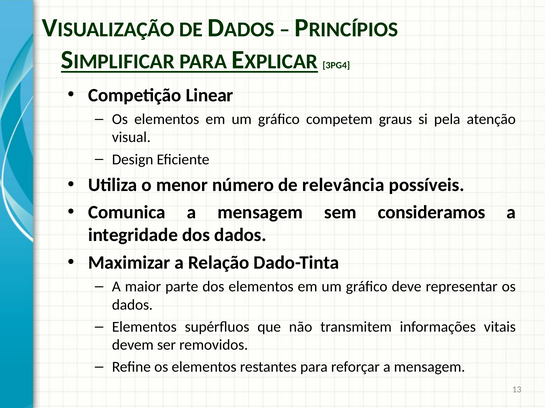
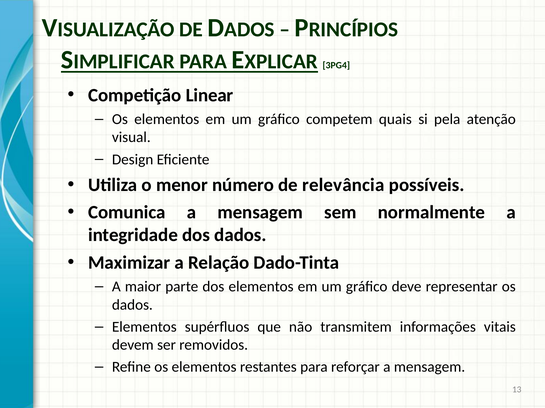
graus: graus -> quais
consideramos: consideramos -> normalmente
